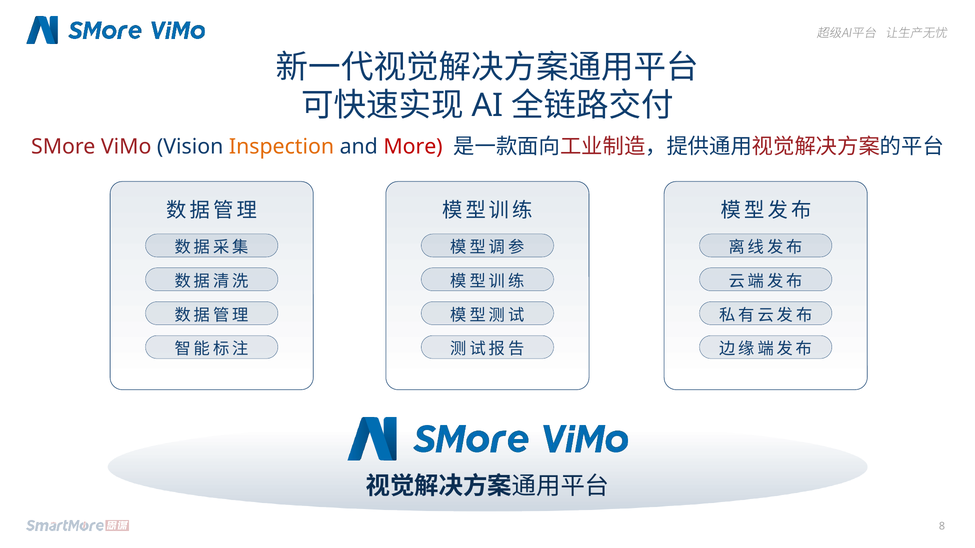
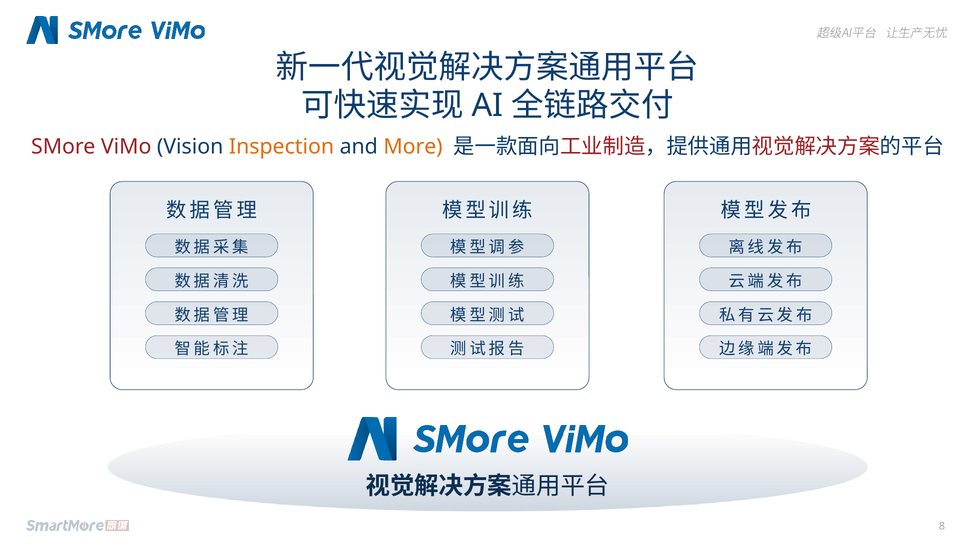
More colour: red -> orange
